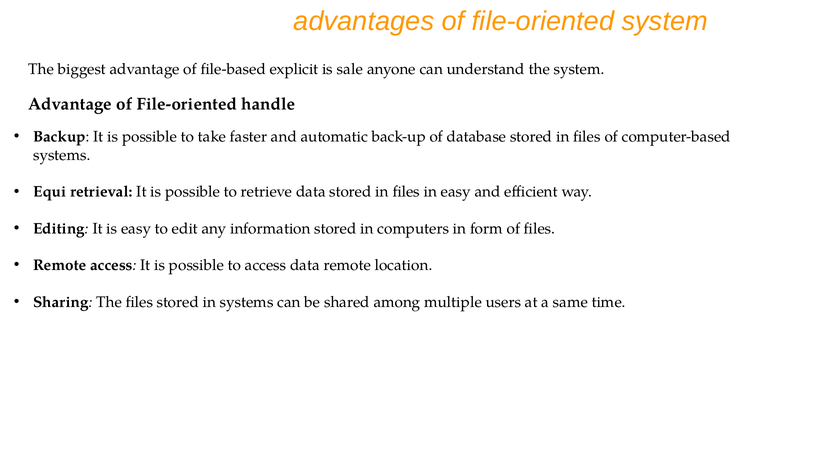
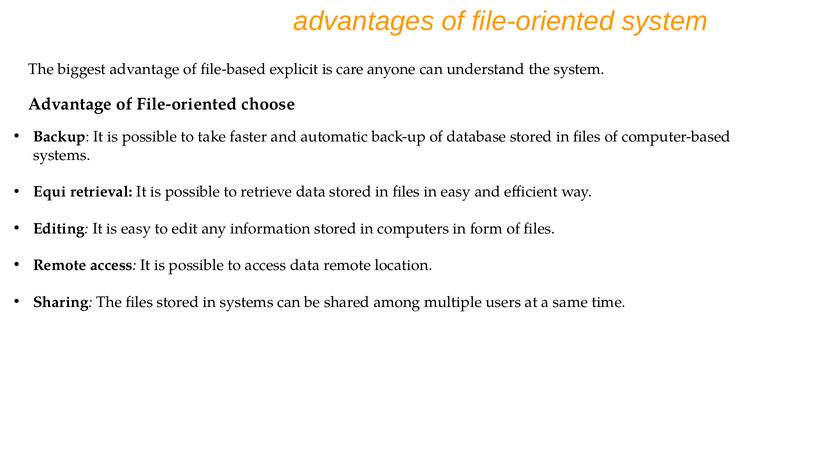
sale: sale -> care
handle: handle -> choose
